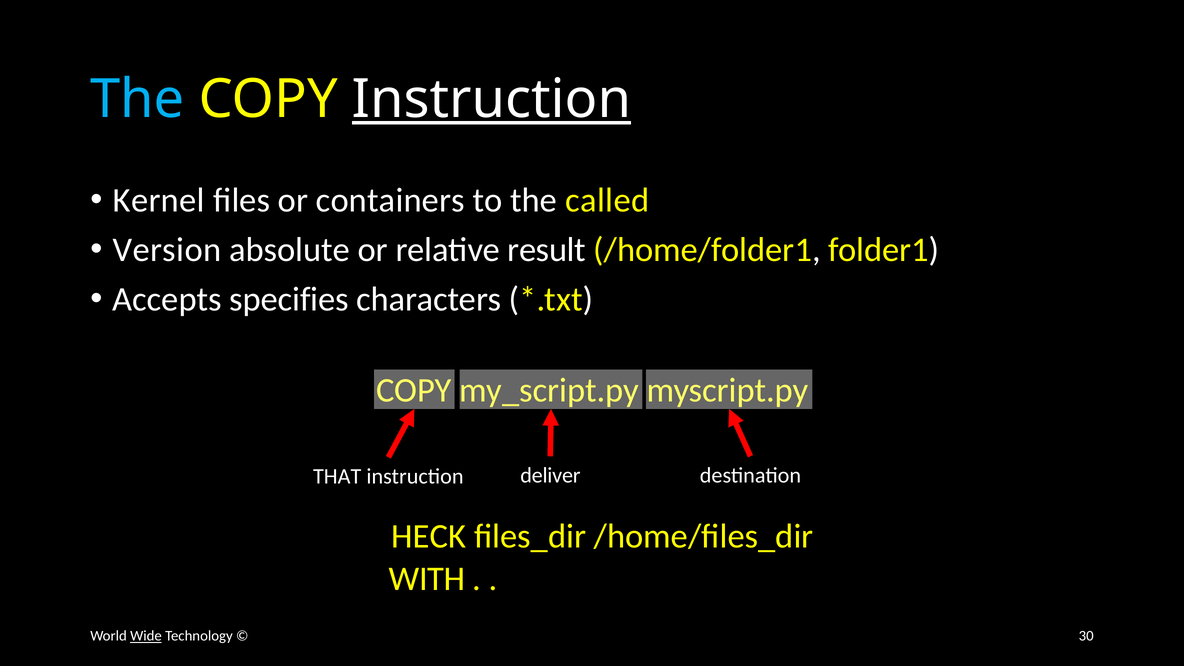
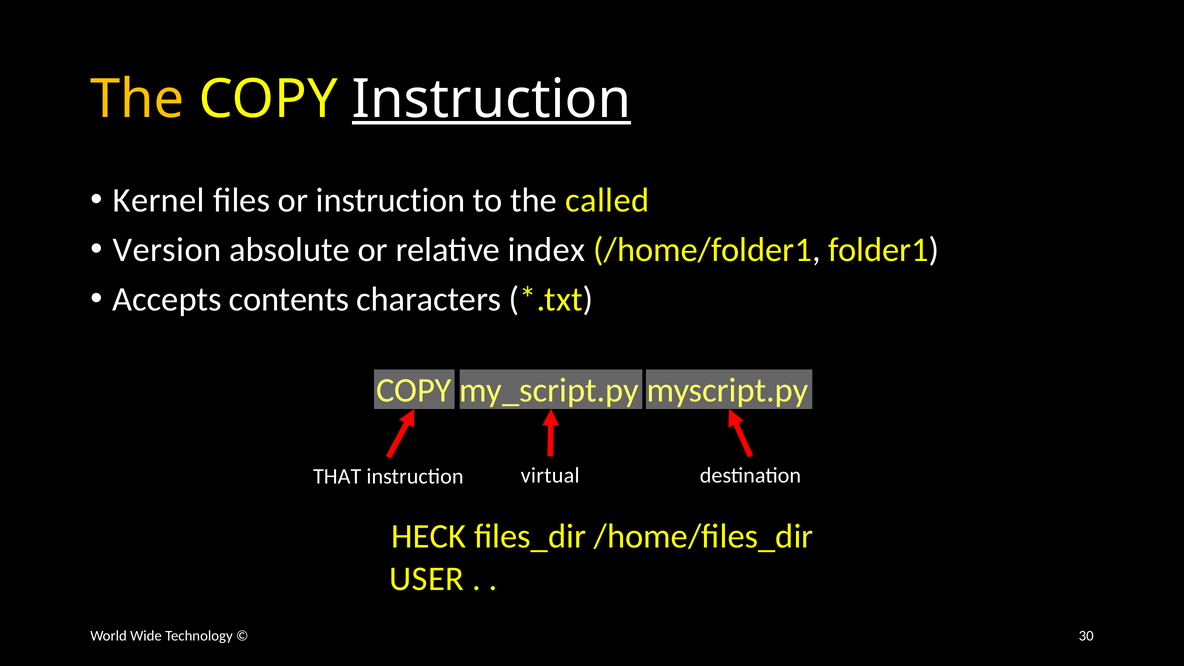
The at (137, 99) colour: light blue -> yellow
or containers: containers -> instruction
result: result -> index
specifies: specifies -> contents
deliver: deliver -> virtual
WITH: WITH -> USER
Wide underline: present -> none
